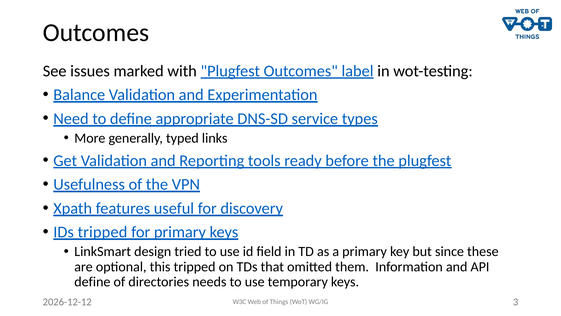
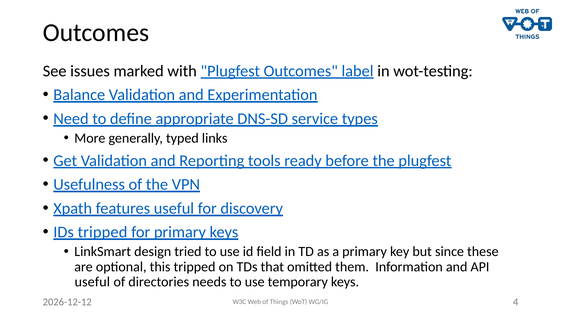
define at (92, 282): define -> useful
3: 3 -> 4
